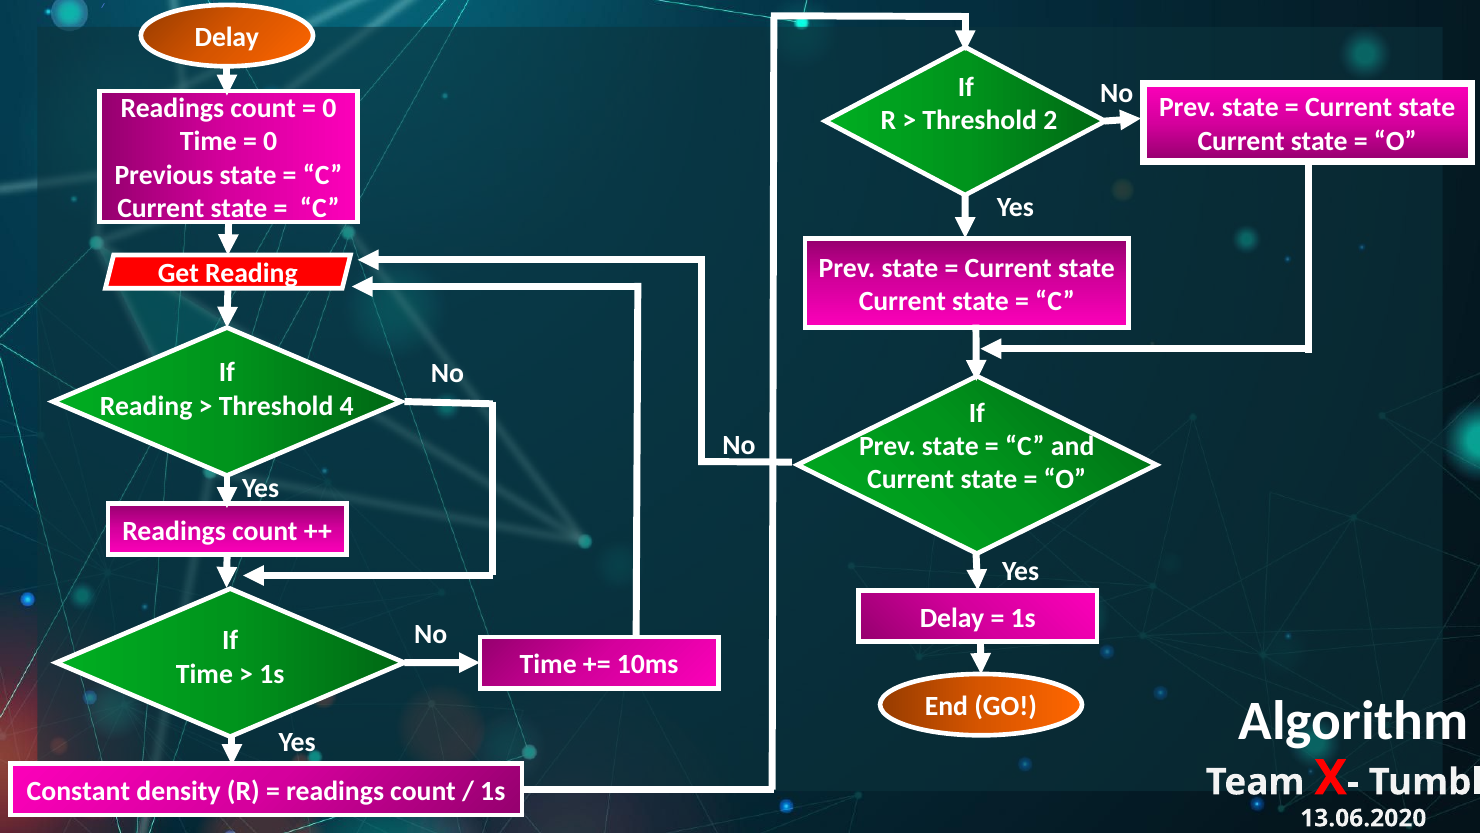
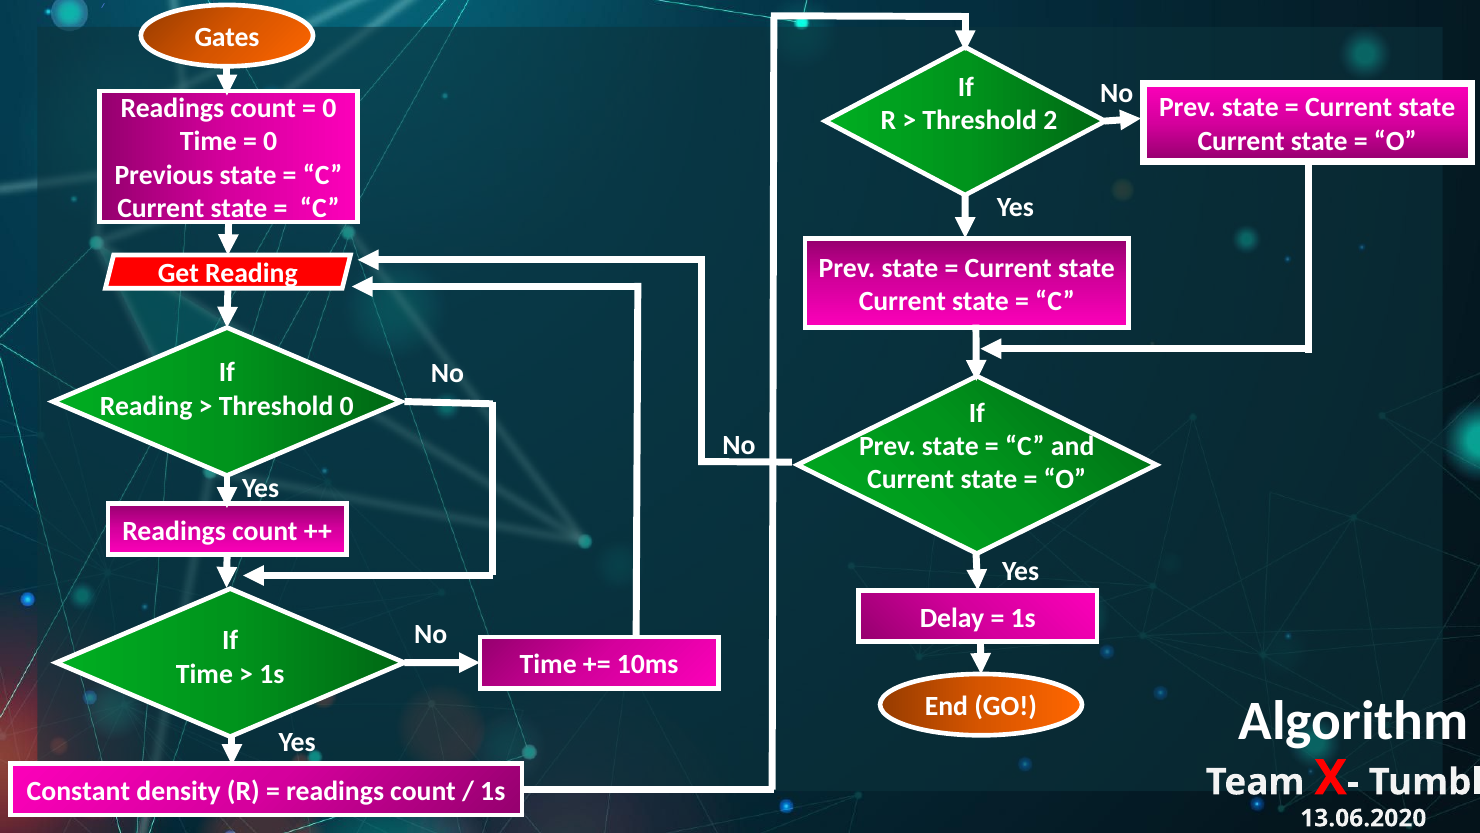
Delay at (227, 38): Delay -> Gates
Threshold 4: 4 -> 0
